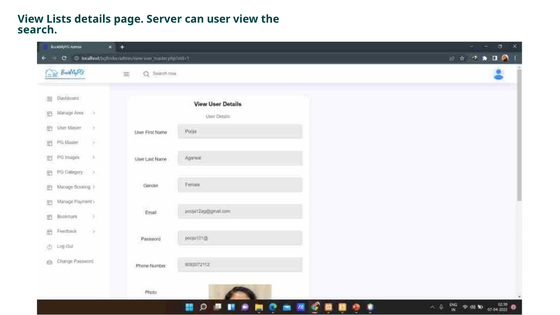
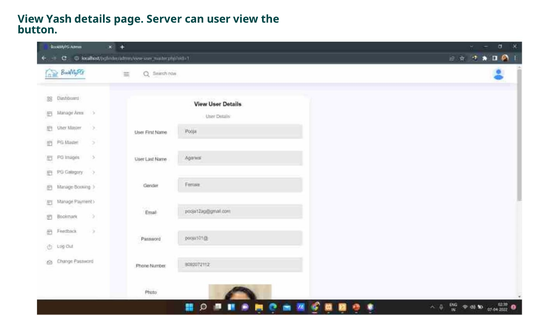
Lists: Lists -> Yash
search: search -> button
